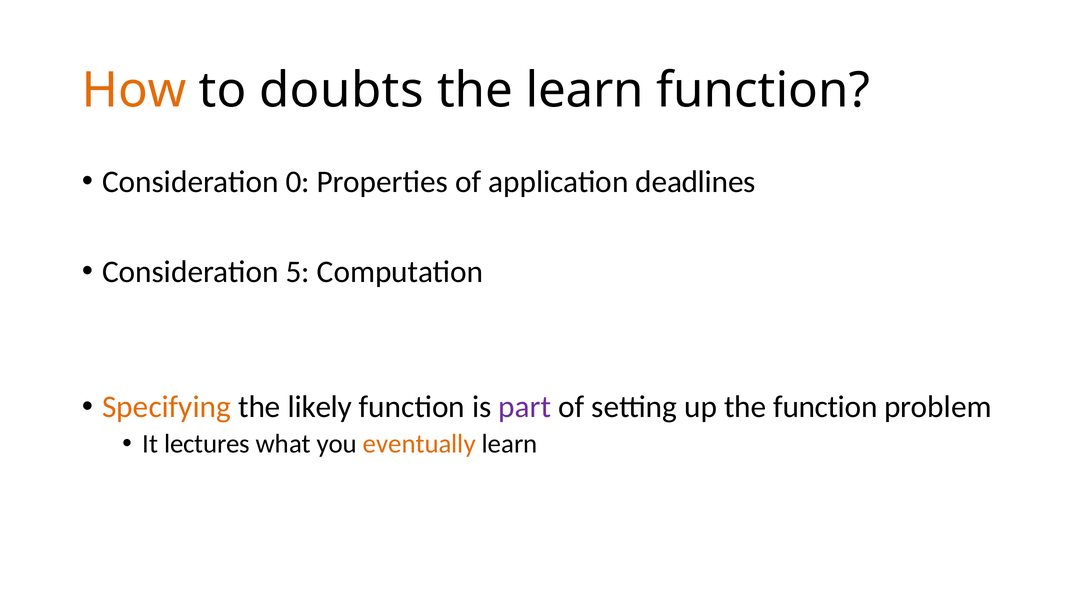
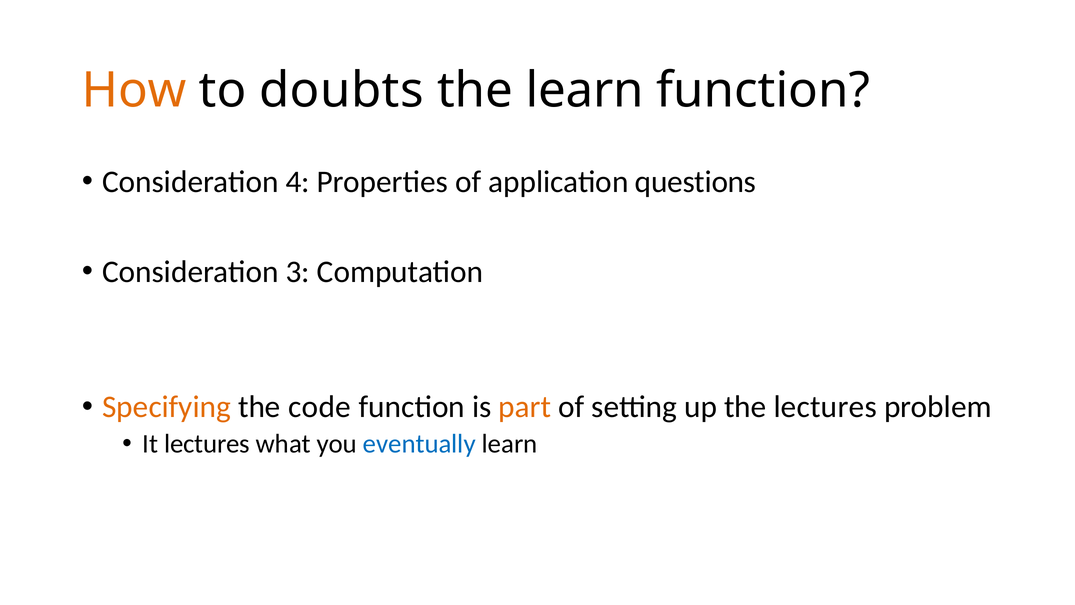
0: 0 -> 4
deadlines: deadlines -> questions
5: 5 -> 3
likely: likely -> code
part colour: purple -> orange
the function: function -> lectures
eventually colour: orange -> blue
